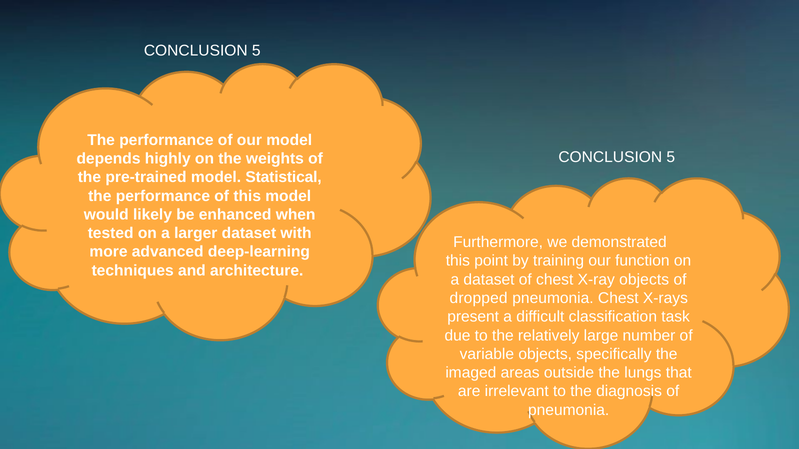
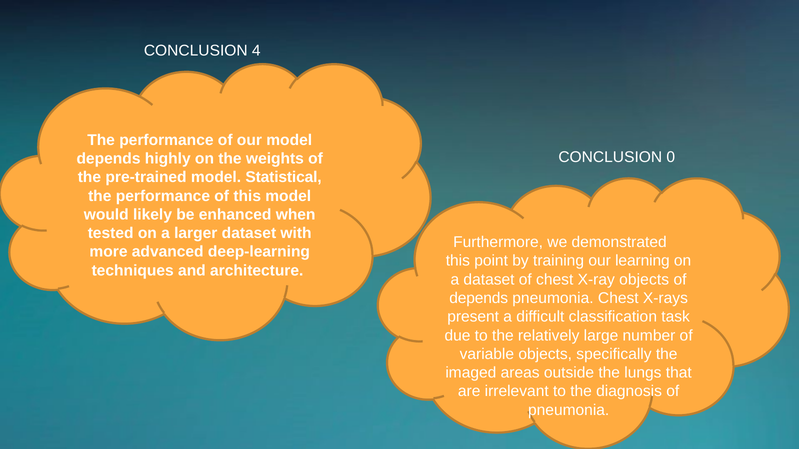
5 at (256, 51): 5 -> 4
5 at (671, 157): 5 -> 0
function: function -> learning
dropped at (479, 298): dropped -> depends
